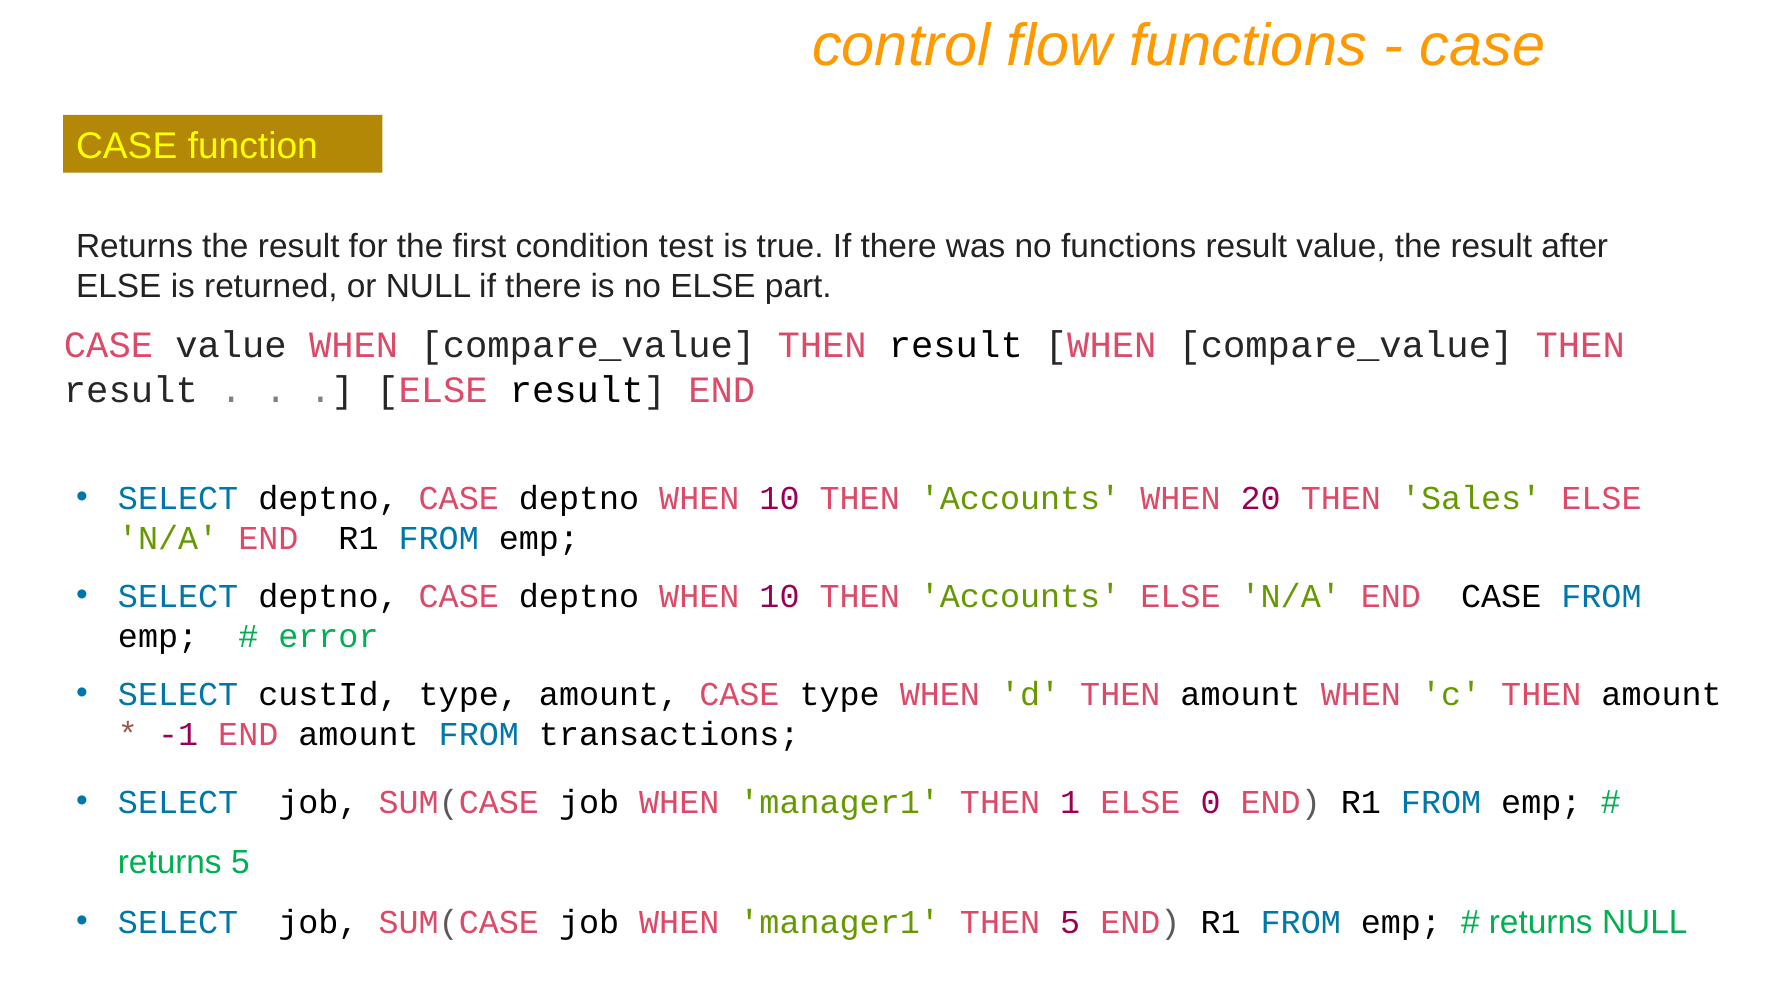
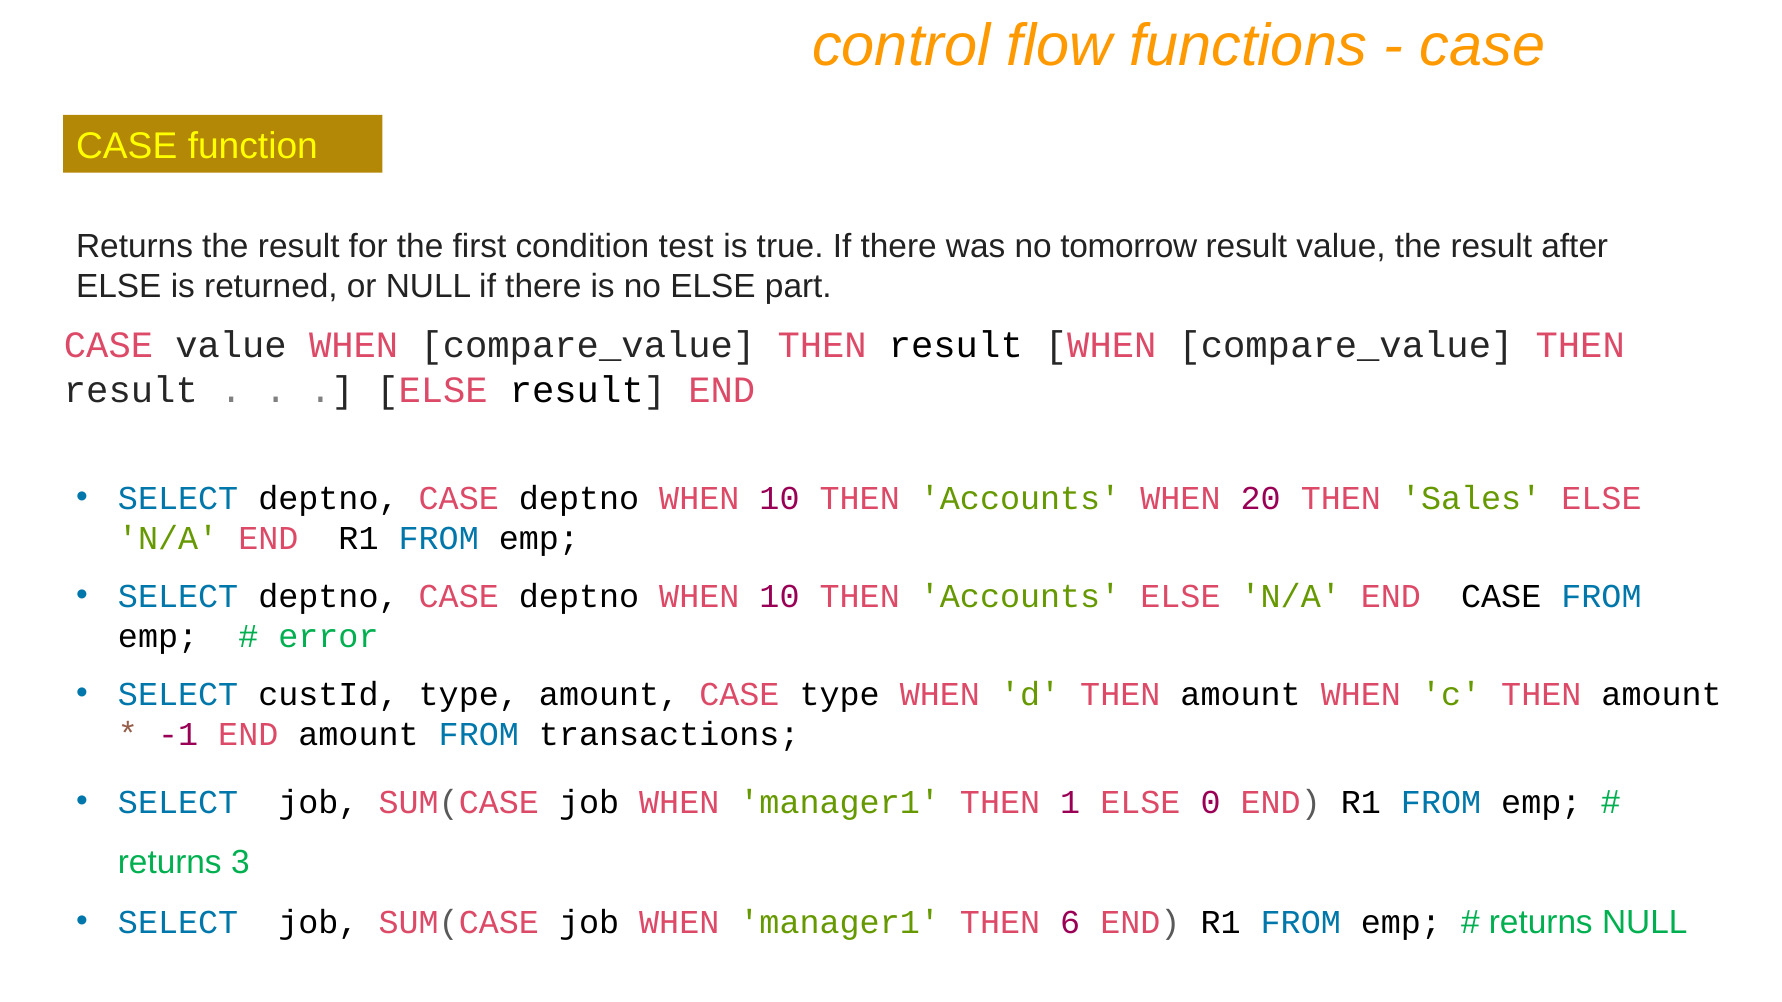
no functions: functions -> tomorrow
returns 5: 5 -> 3
THEN 5: 5 -> 6
